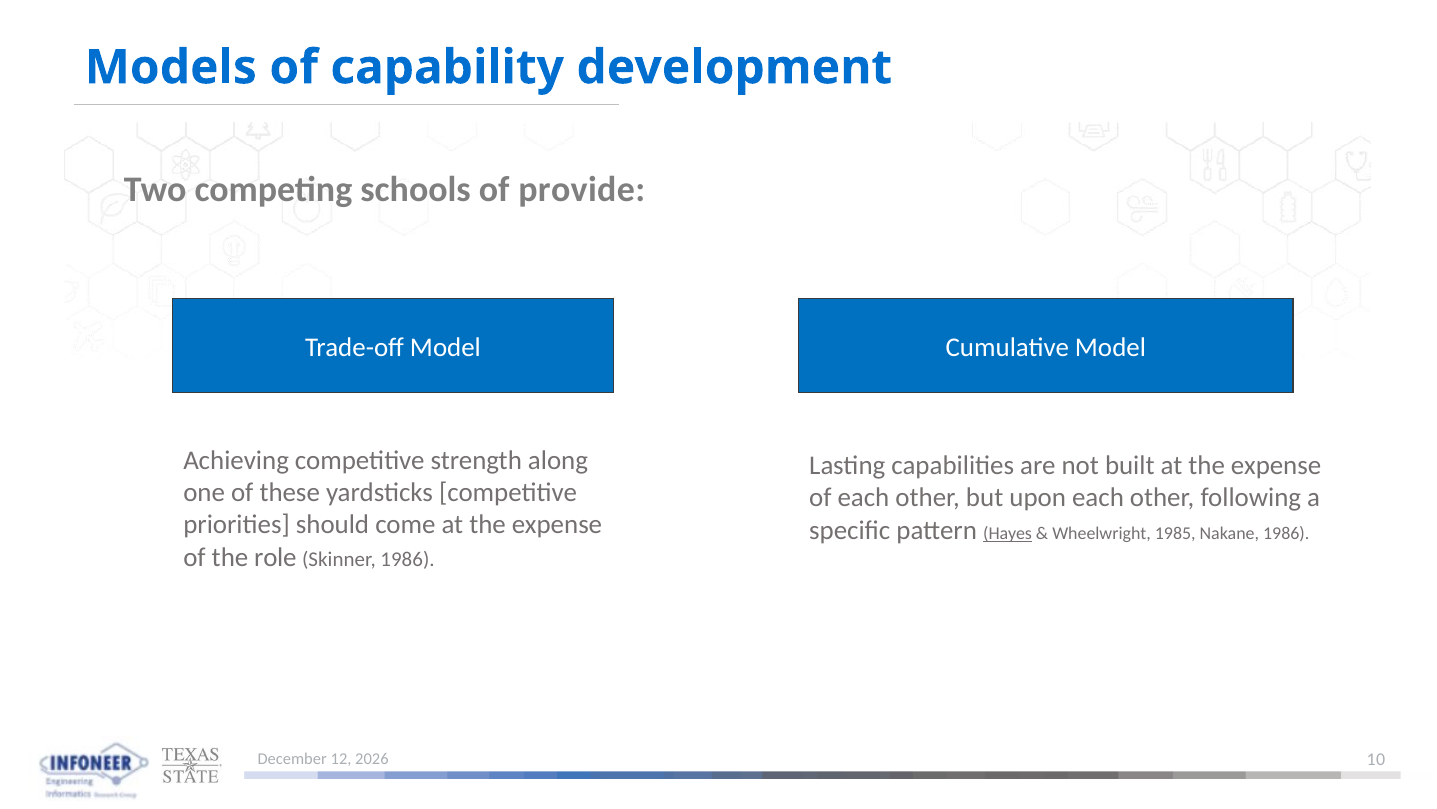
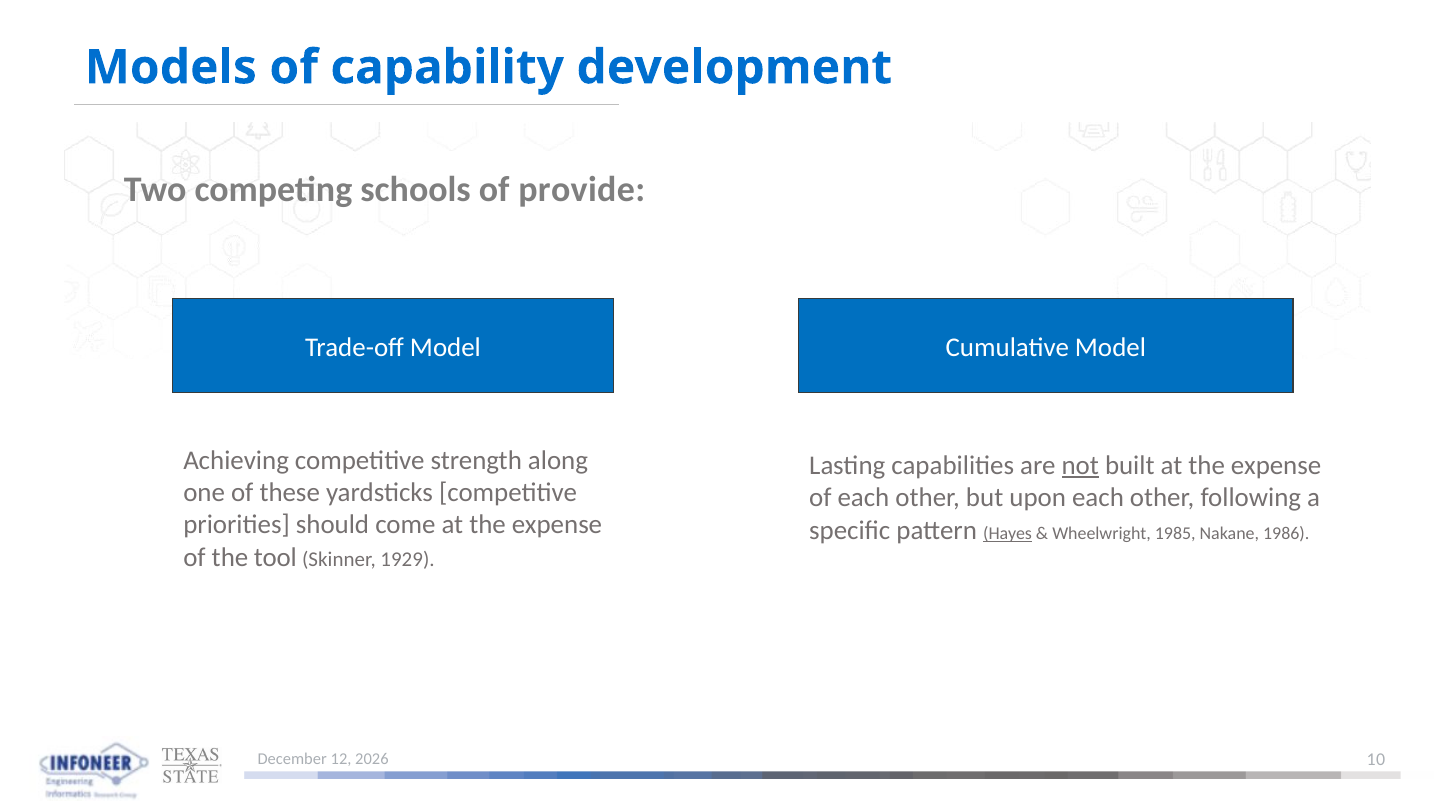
not underline: none -> present
role: role -> tool
Skinner 1986: 1986 -> 1929
